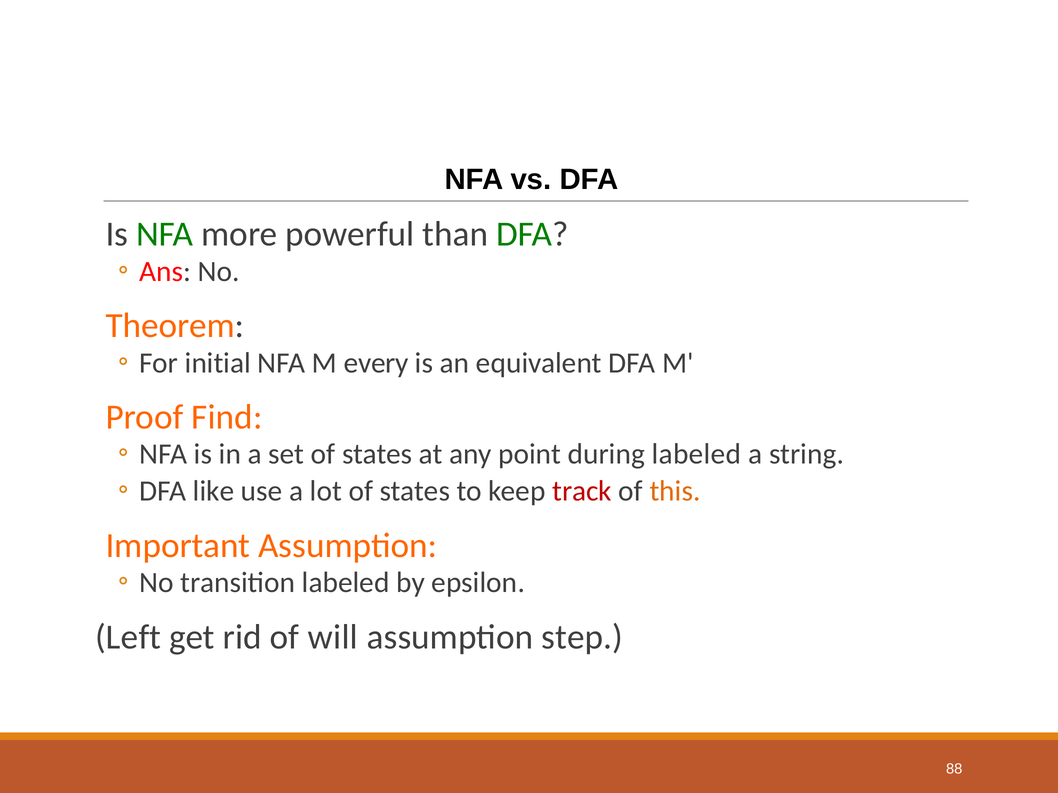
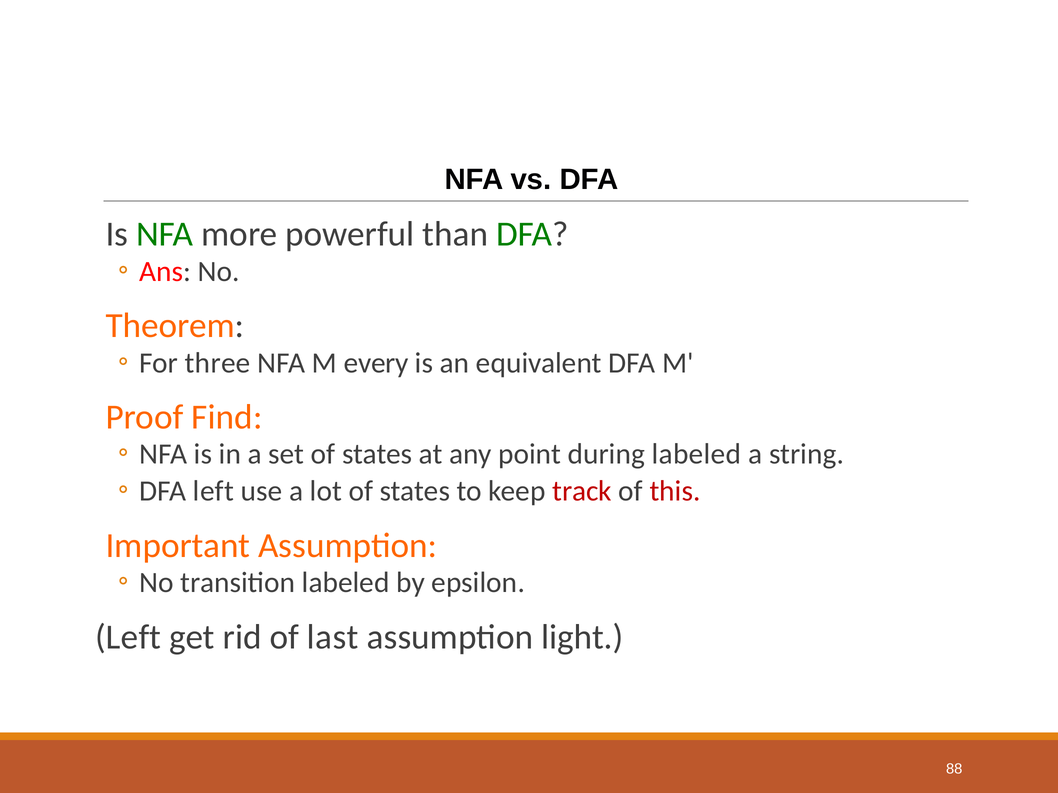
initial: initial -> three
DFA like: like -> left
this colour: orange -> red
will: will -> last
step: step -> light
